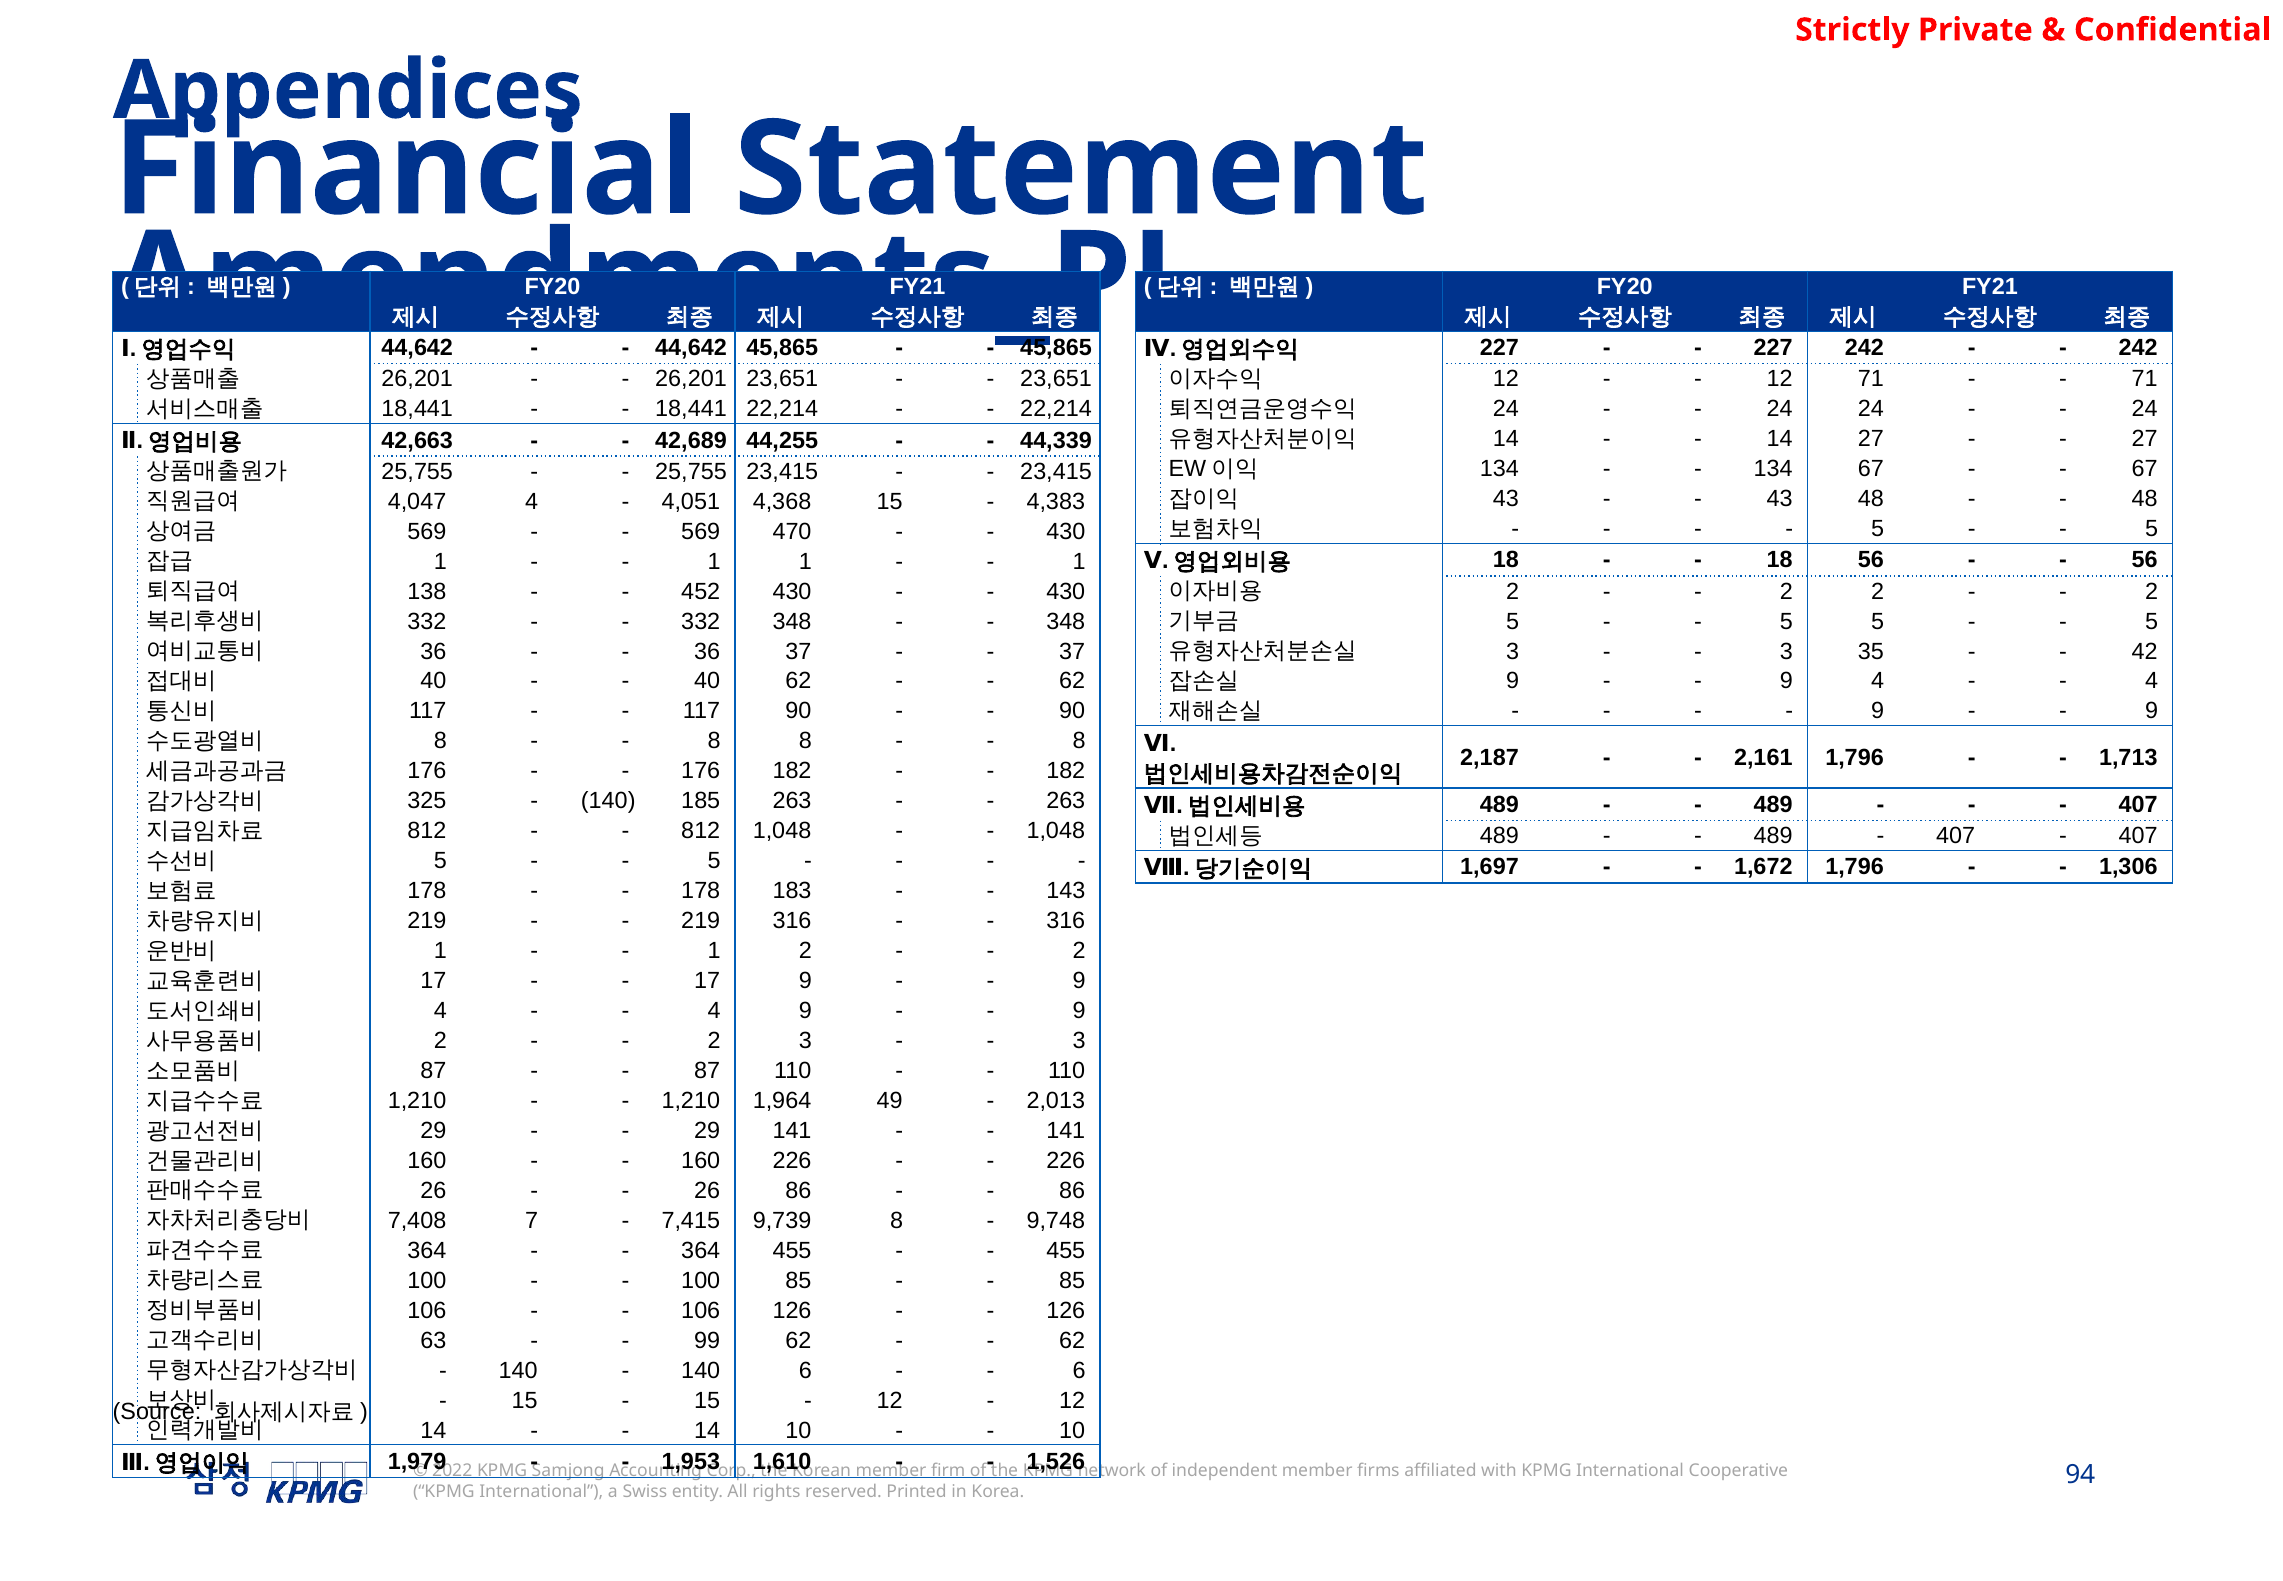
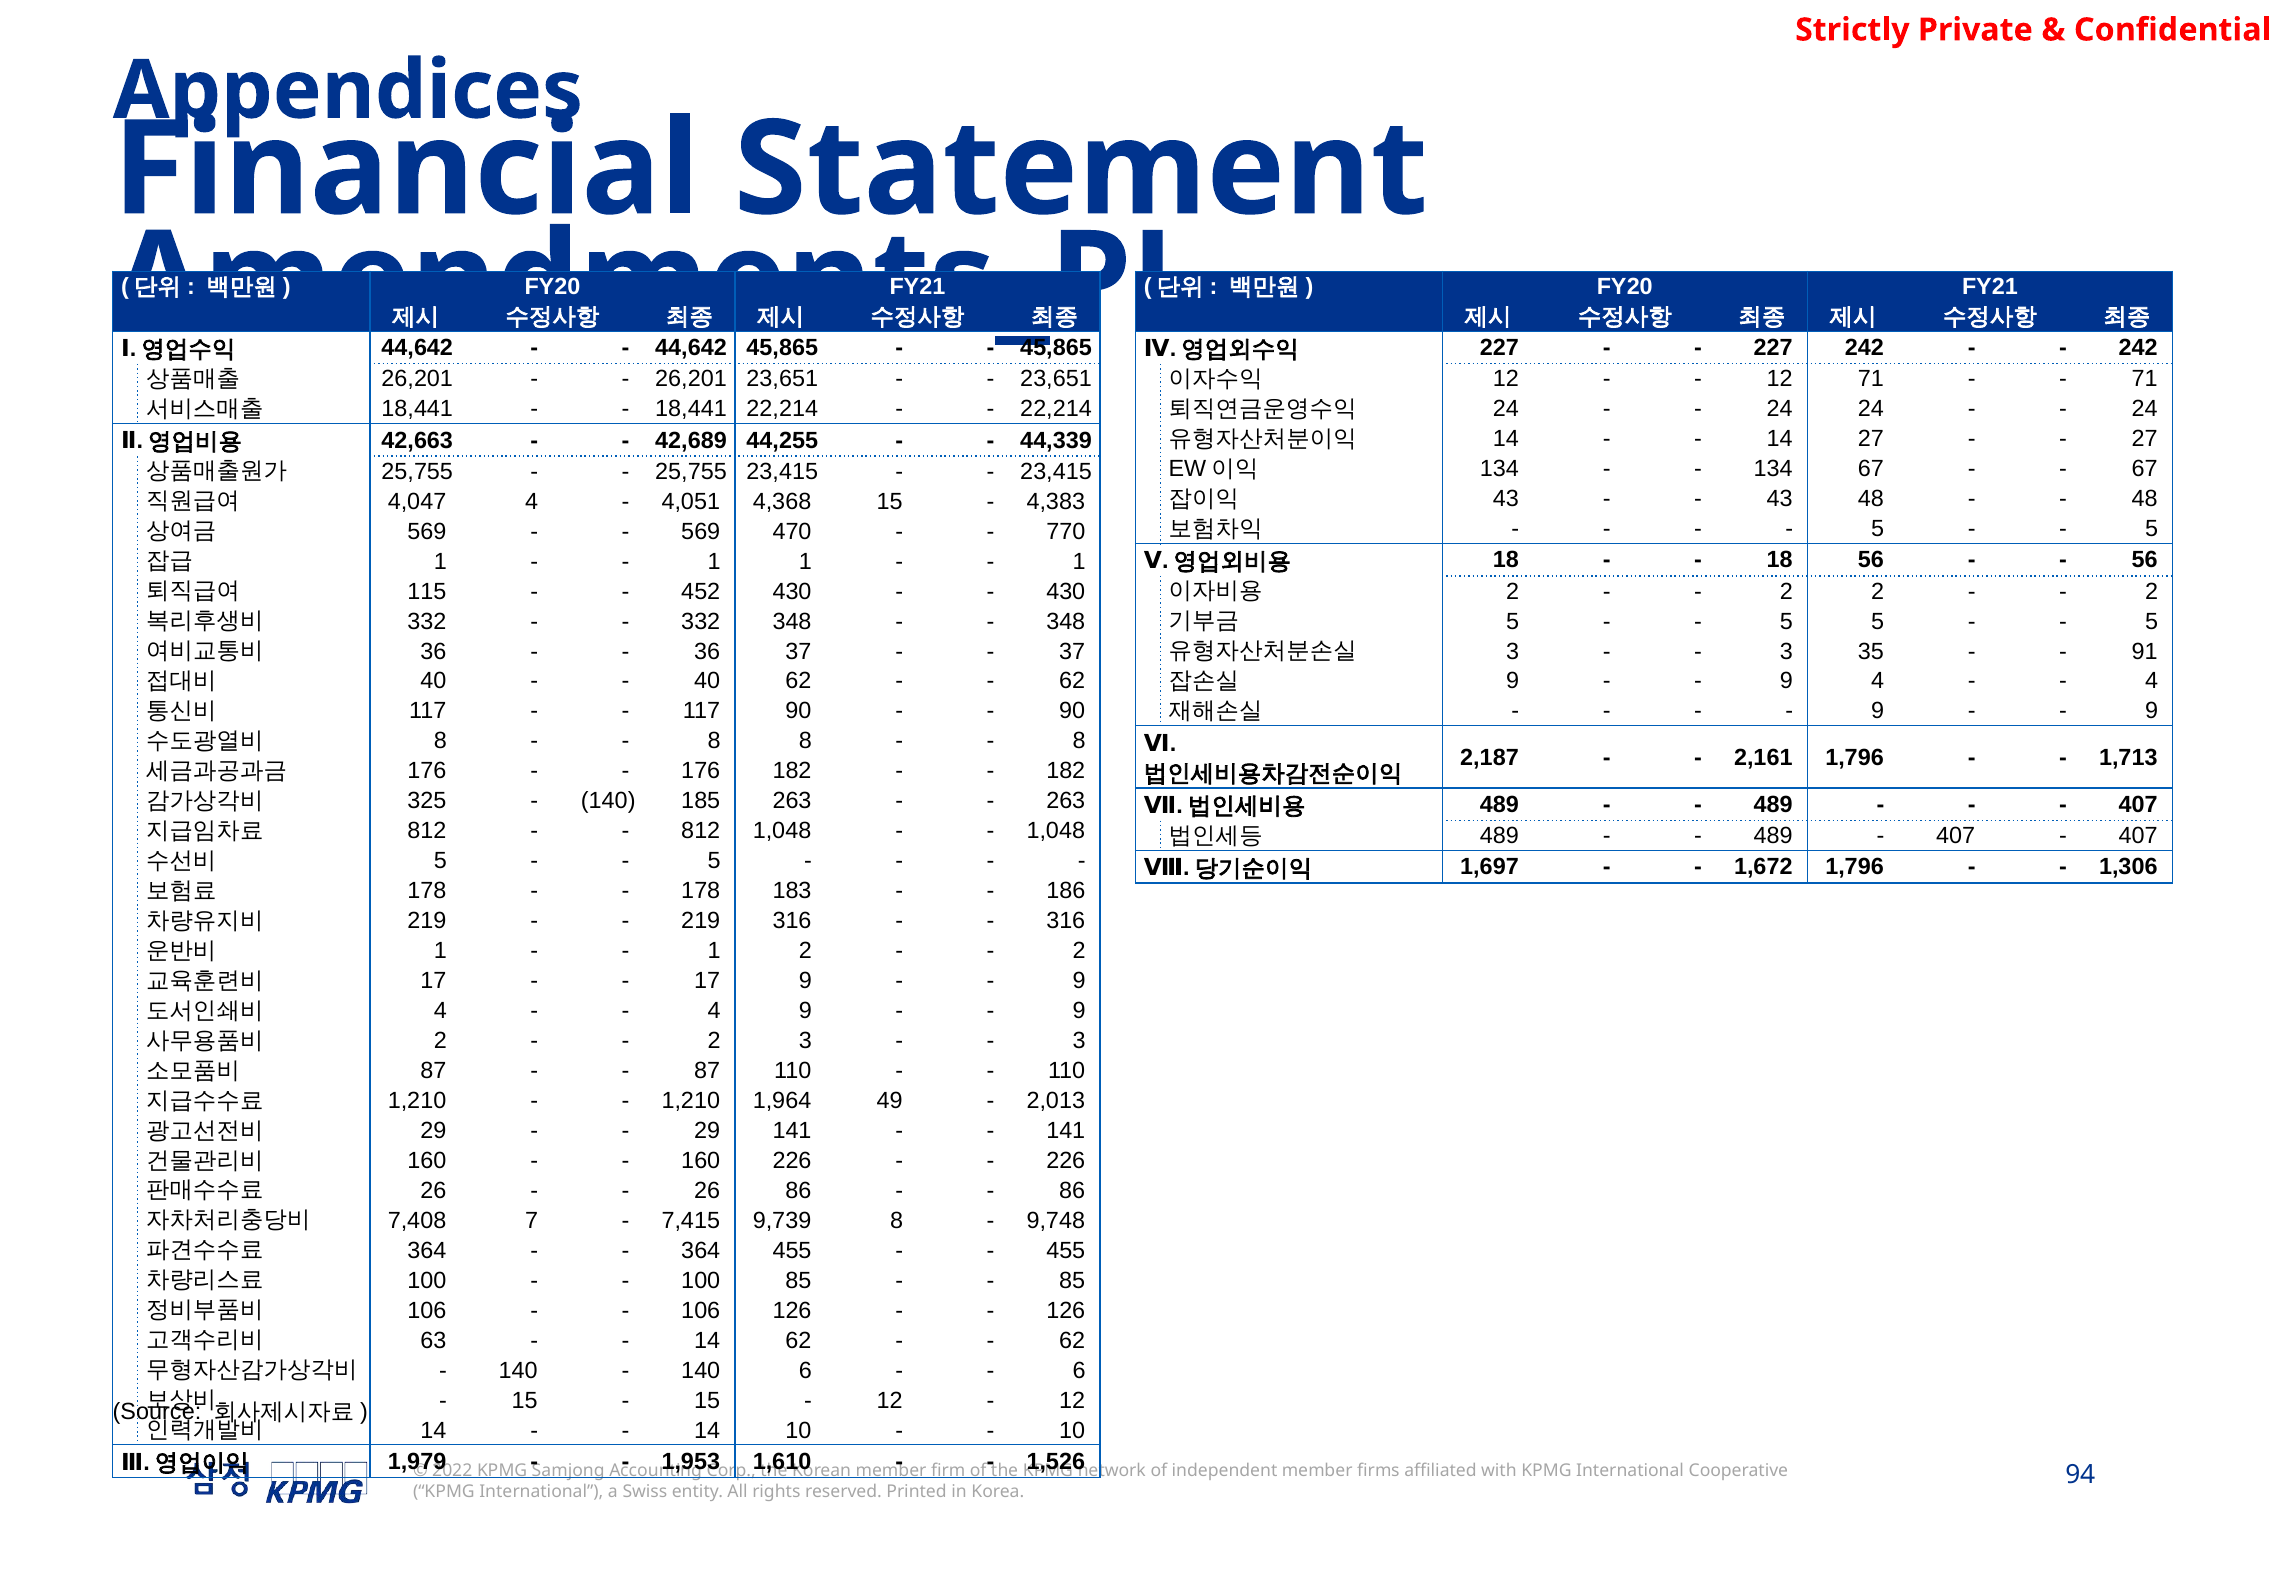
430 at (1066, 531): 430 -> 770
138: 138 -> 115
42: 42 -> 91
143: 143 -> 186
99 at (707, 1340): 99 -> 14
